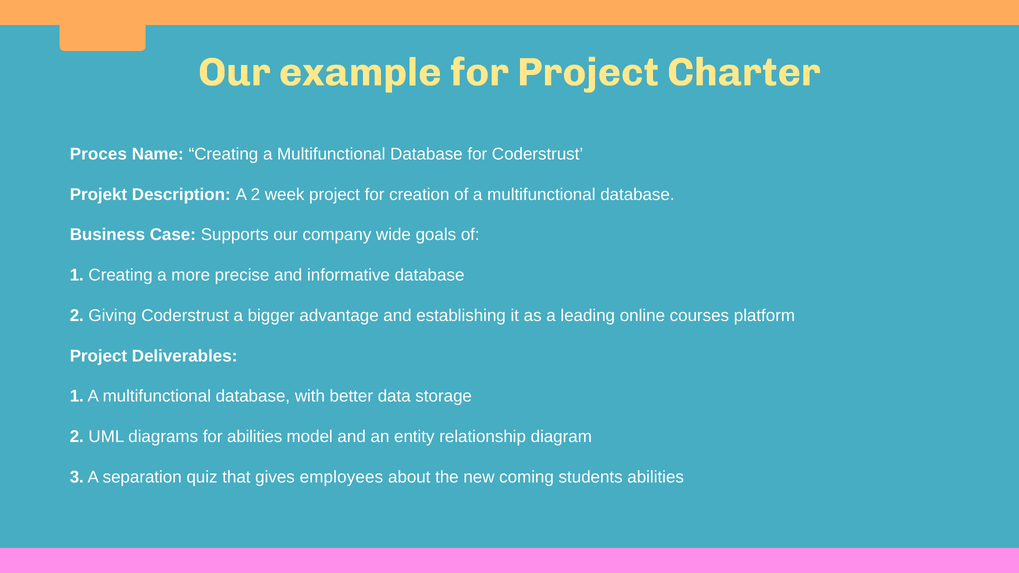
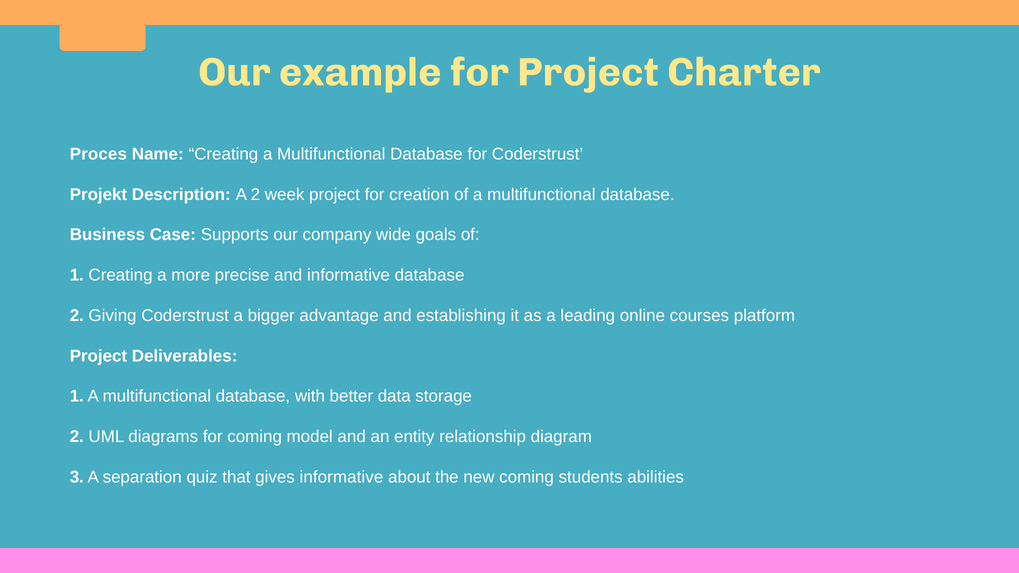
for abilities: abilities -> coming
gives employees: employees -> informative
